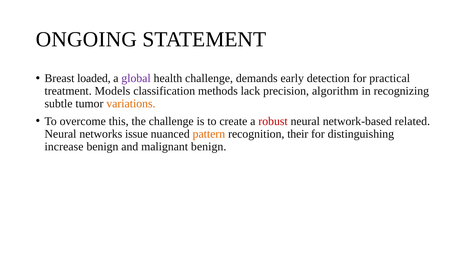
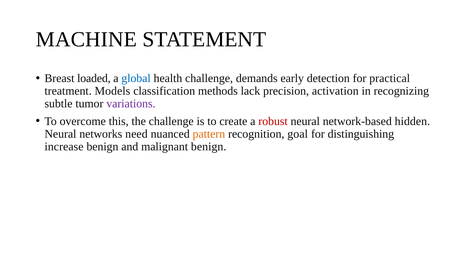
ONGOING: ONGOING -> MACHINE
global colour: purple -> blue
algorithm: algorithm -> activation
variations colour: orange -> purple
related: related -> hidden
issue: issue -> need
their: their -> goal
